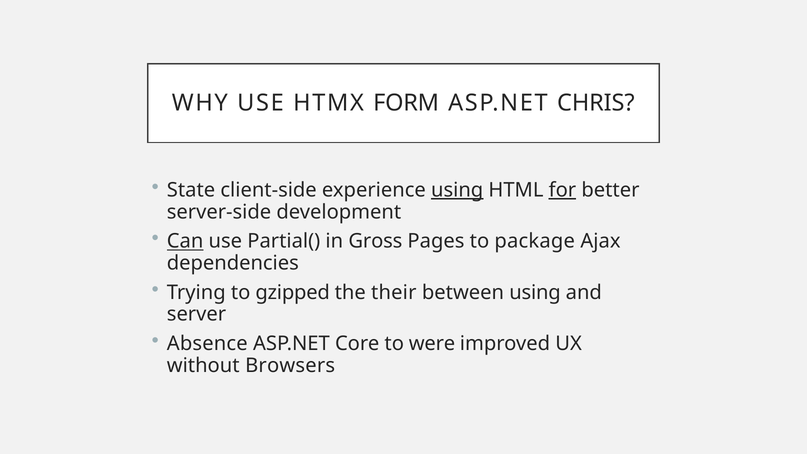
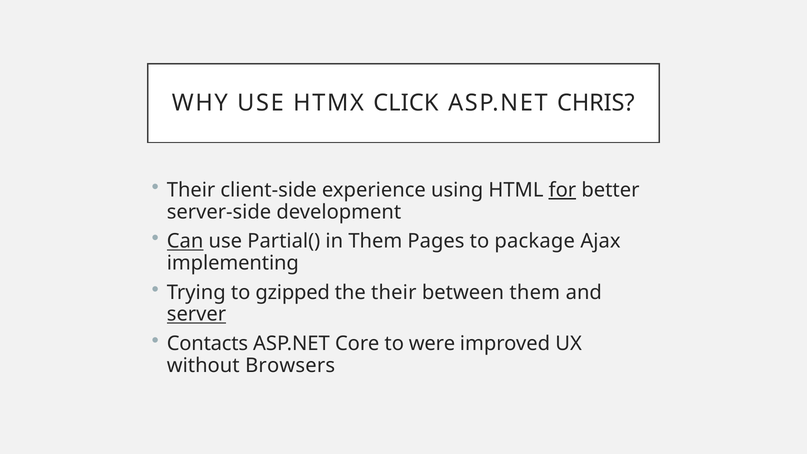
FORM: FORM -> CLICK
State at (191, 190): State -> Their
using at (457, 190) underline: present -> none
in Gross: Gross -> Them
dependencies: dependencies -> implementing
between using: using -> them
server underline: none -> present
Absence: Absence -> Contacts
